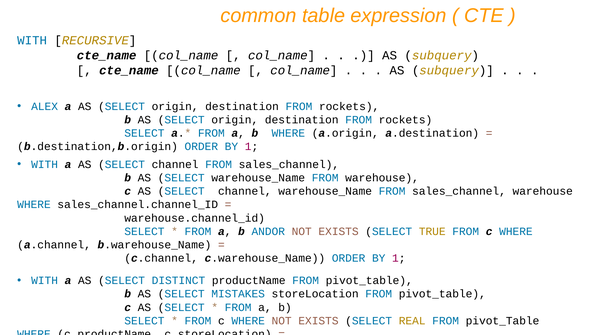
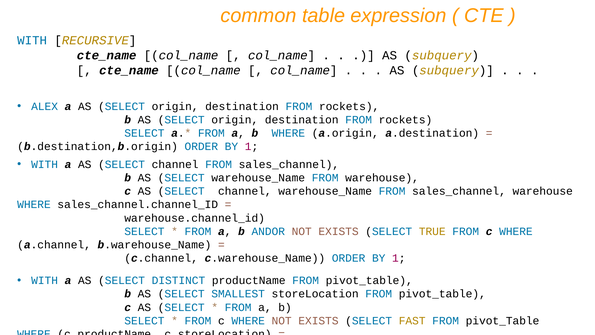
MISTAKES: MISTAKES -> SMALLEST
REAL: REAL -> FAST
